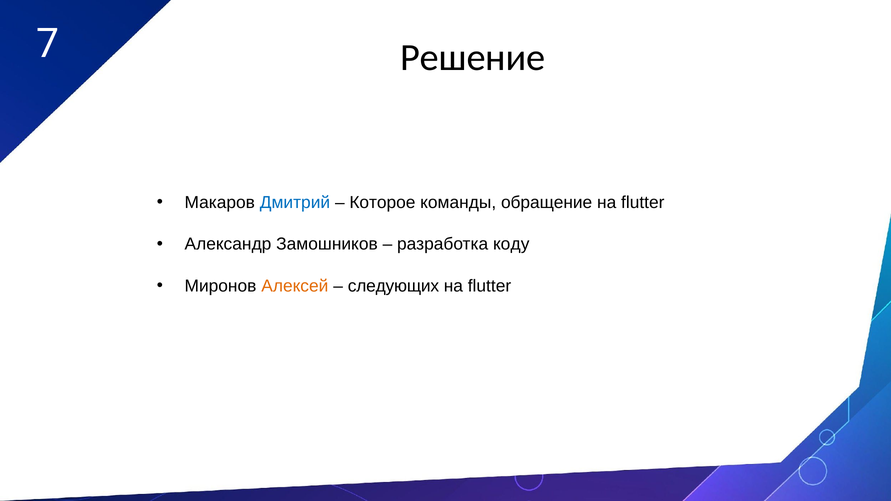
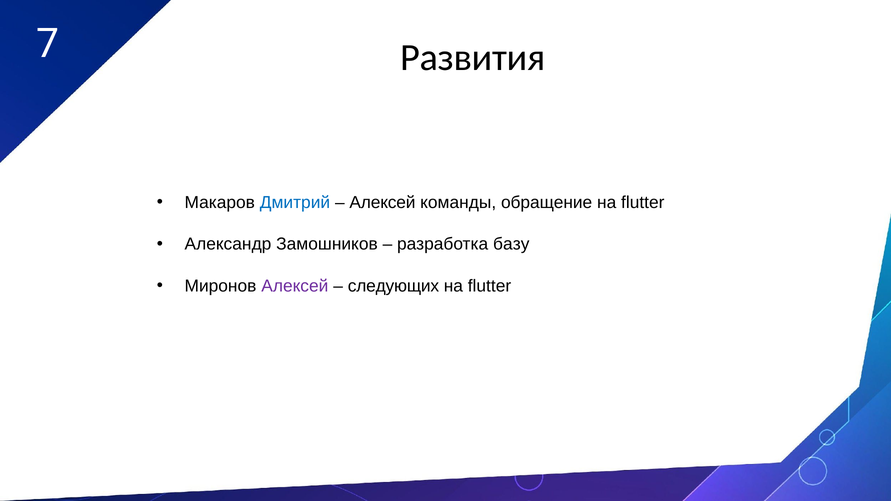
Решение: Решение -> Развития
Которое at (382, 203): Которое -> Алексей
коду: коду -> базу
Алексей at (295, 286) colour: orange -> purple
